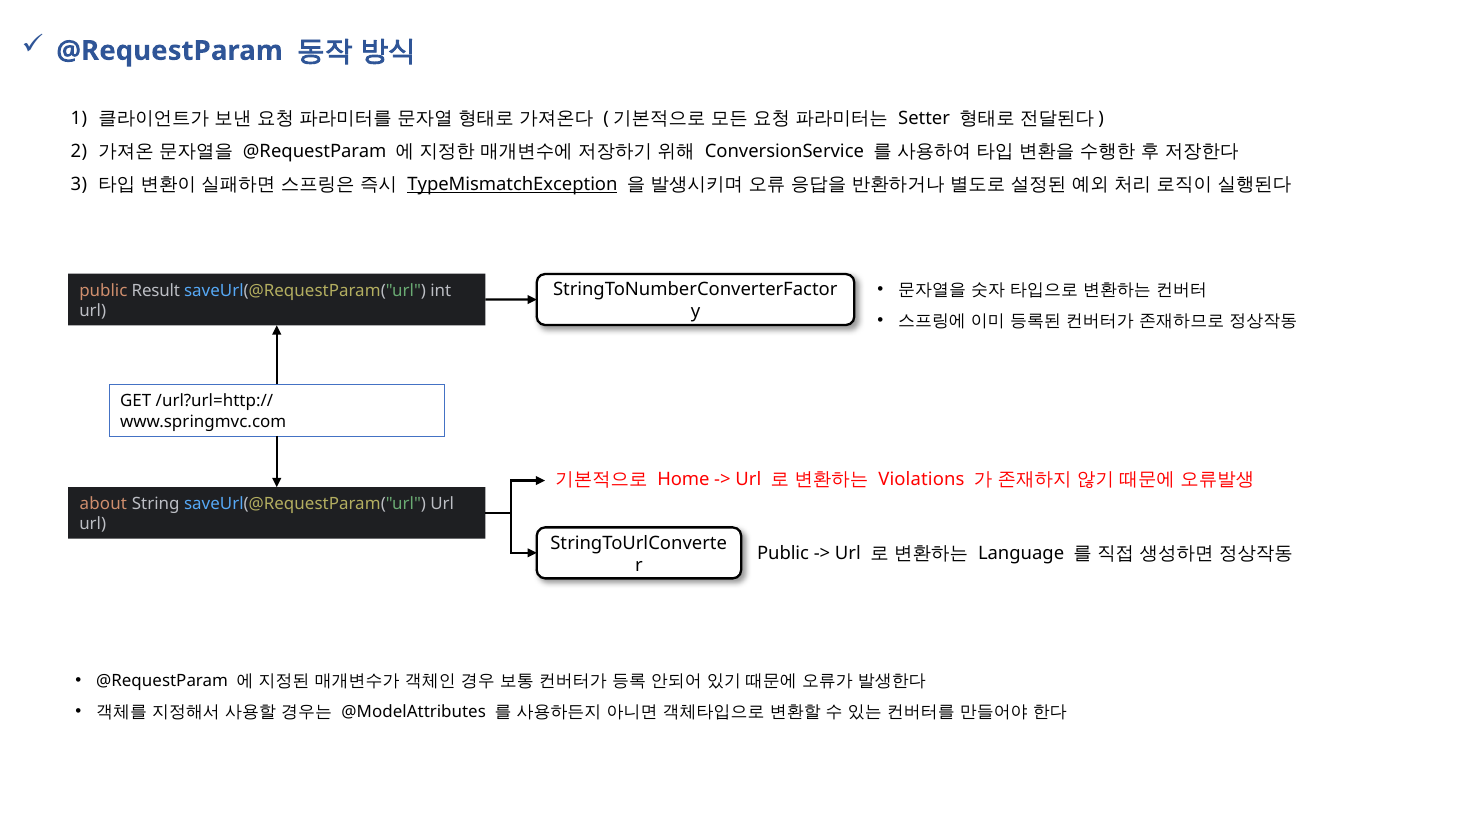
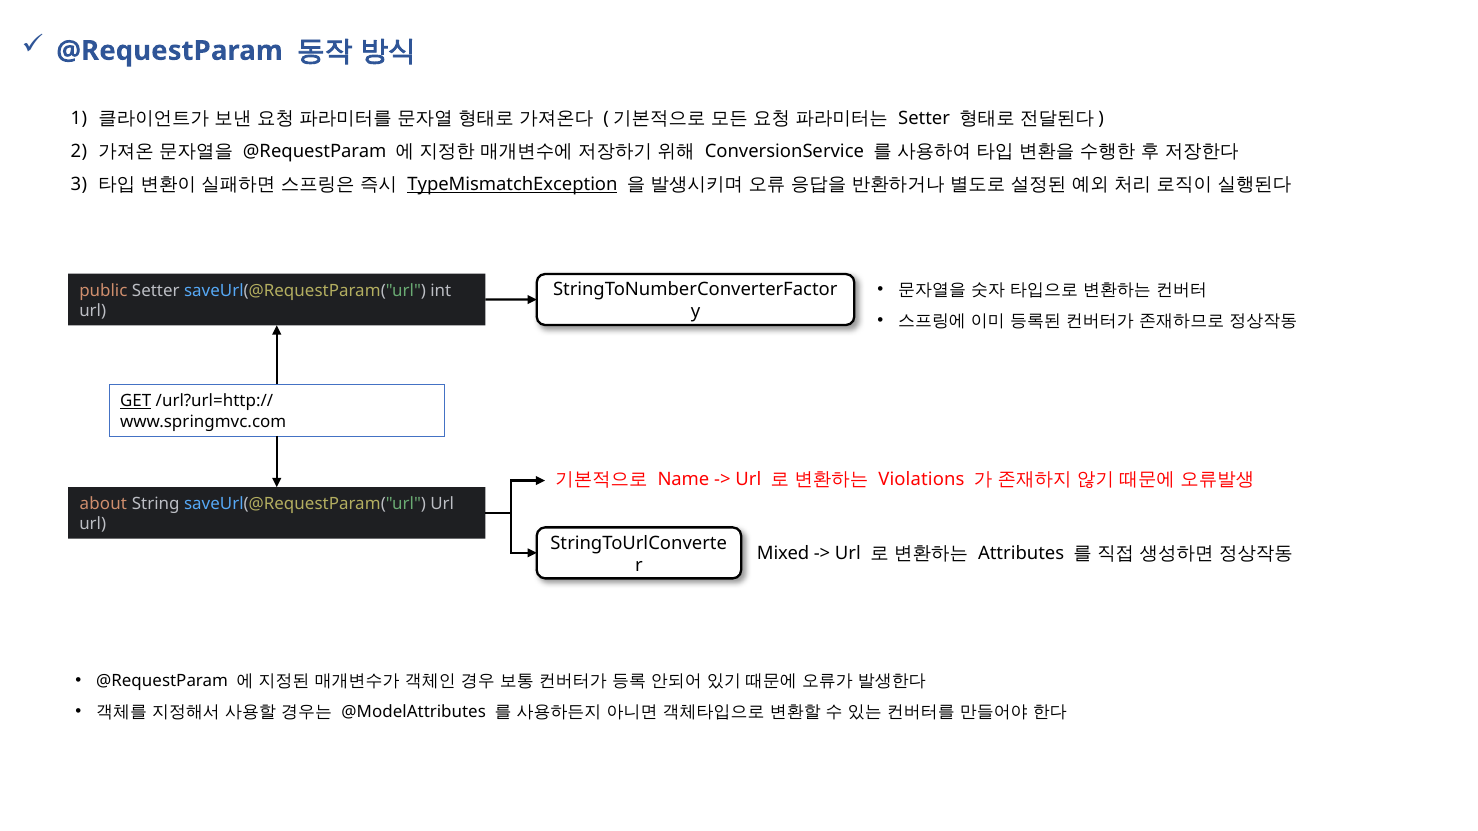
public Result: Result -> Setter
GET underline: none -> present
Home: Home -> Name
Public at (783, 554): Public -> Mixed
Language: Language -> Attributes
